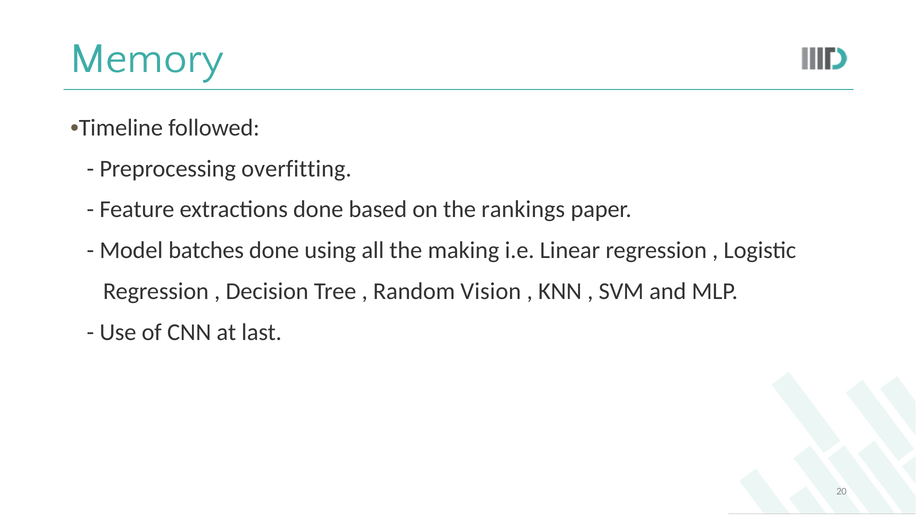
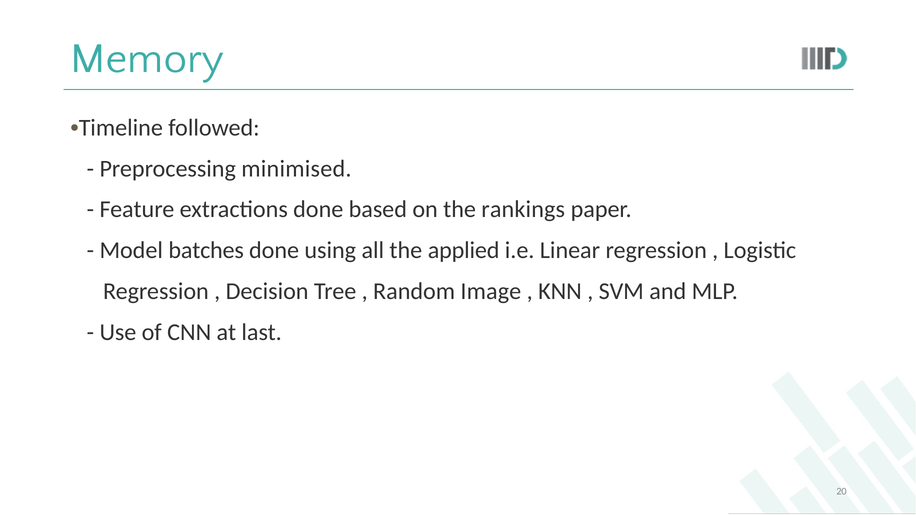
overfitting: overfitting -> minimised
making: making -> applied
Vision: Vision -> Image
